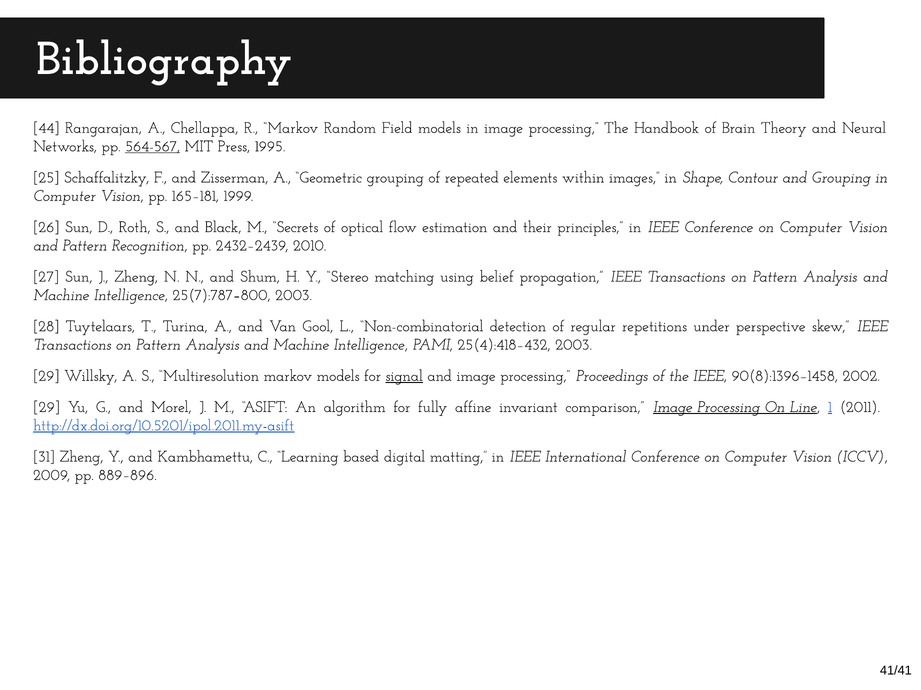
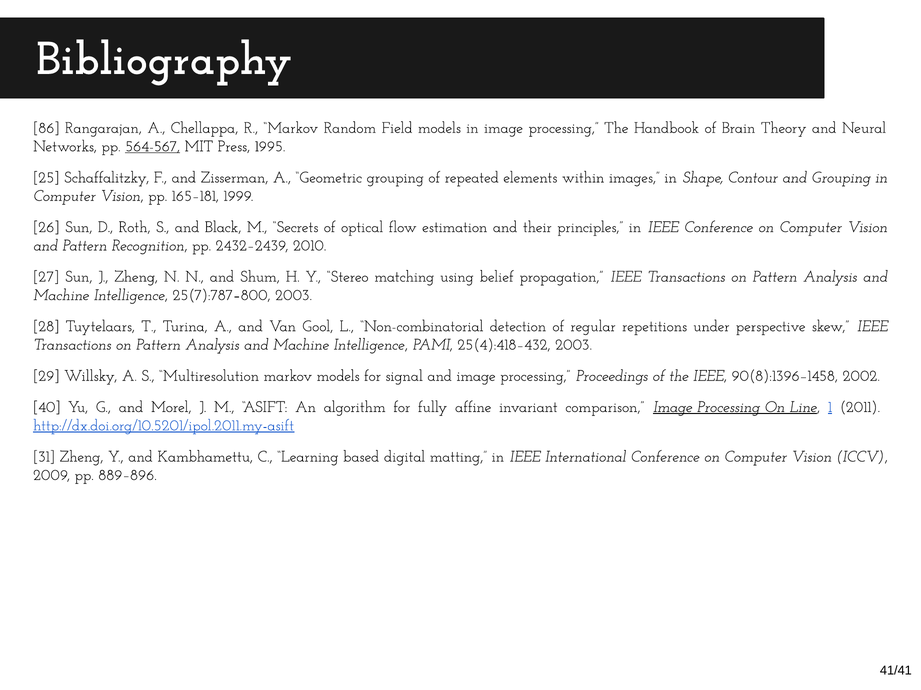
44: 44 -> 86
signal underline: present -> none
29 at (47, 407): 29 -> 40
